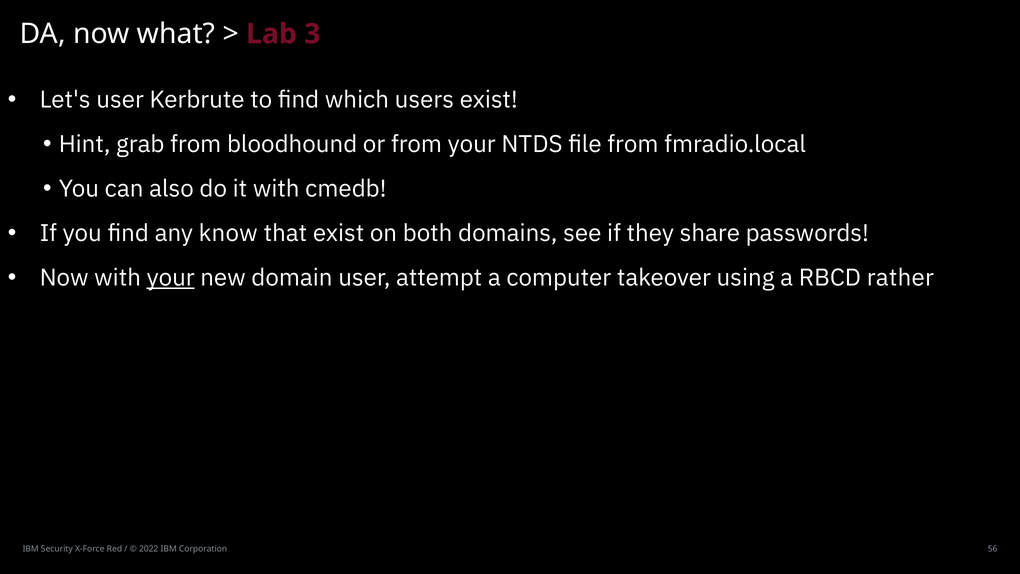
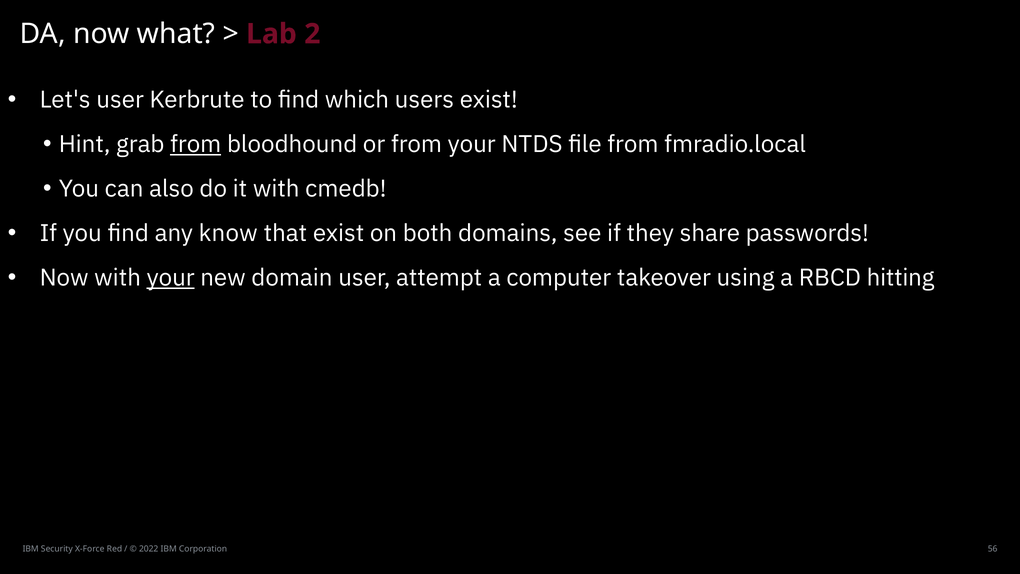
3: 3 -> 2
from at (196, 144) underline: none -> present
rather: rather -> hitting
